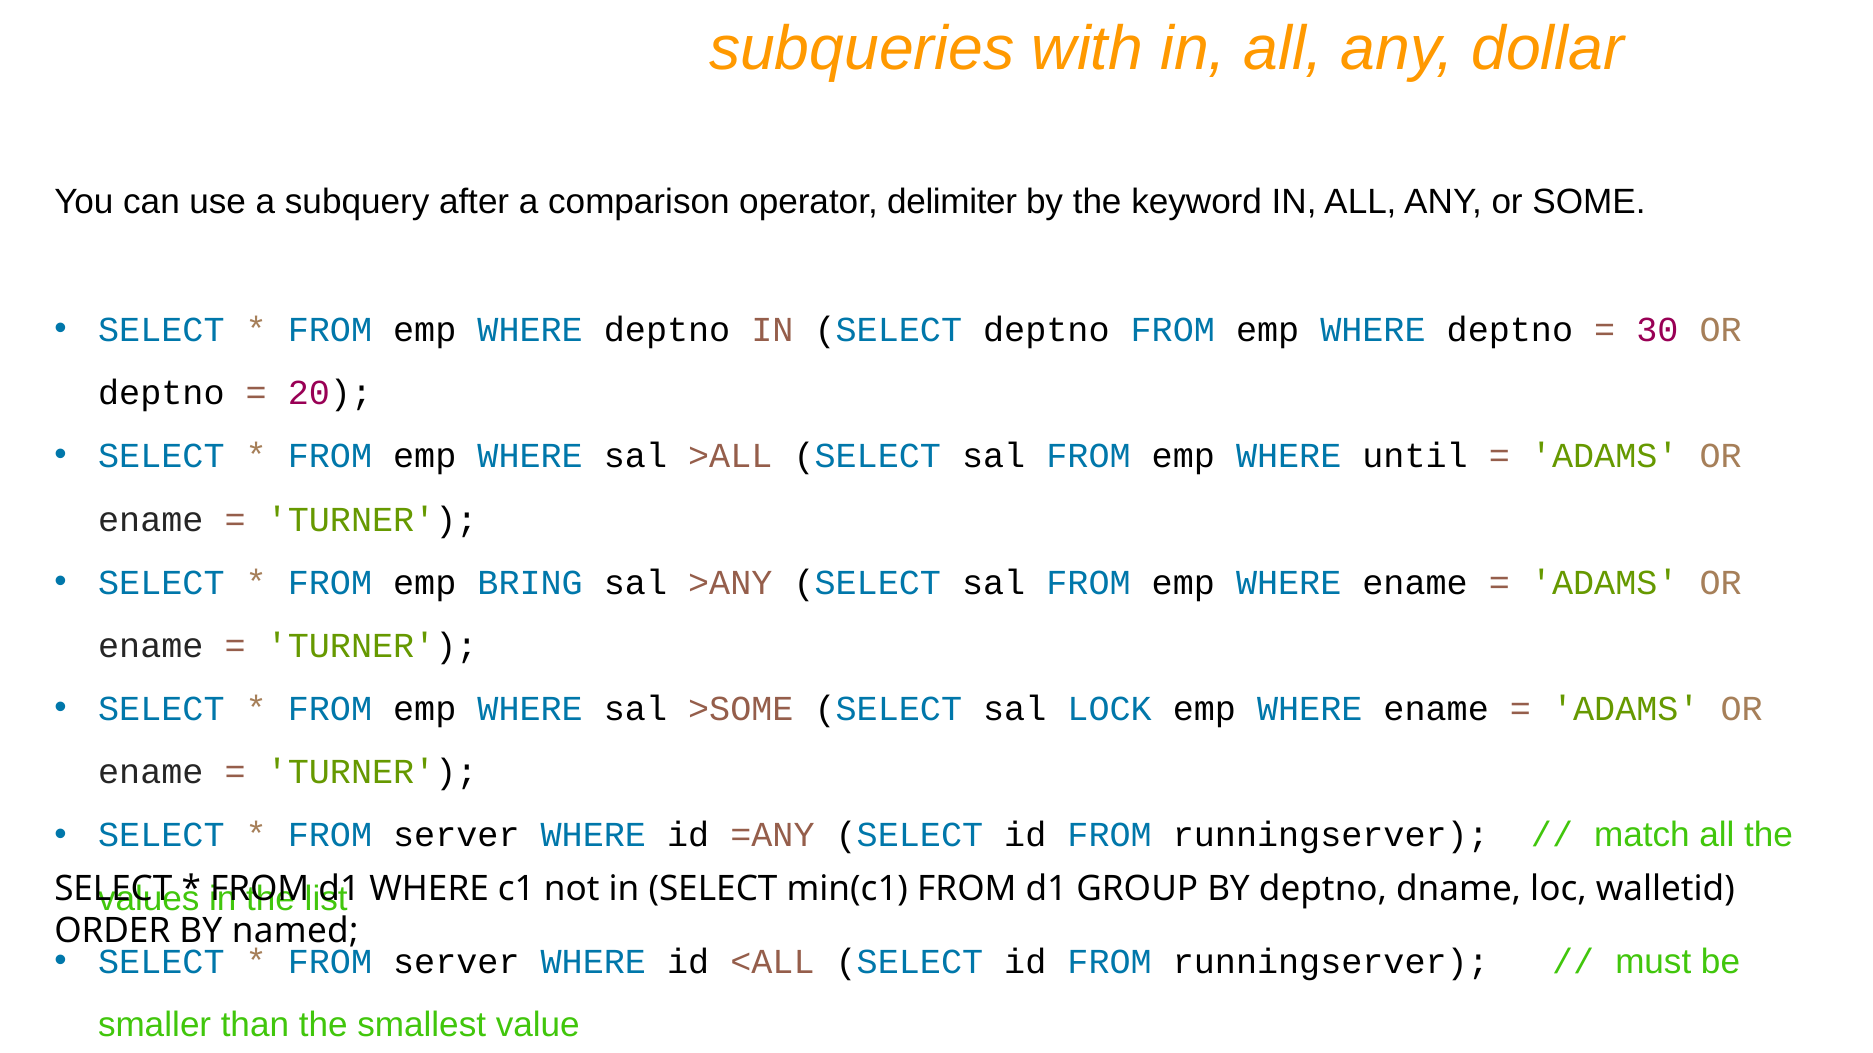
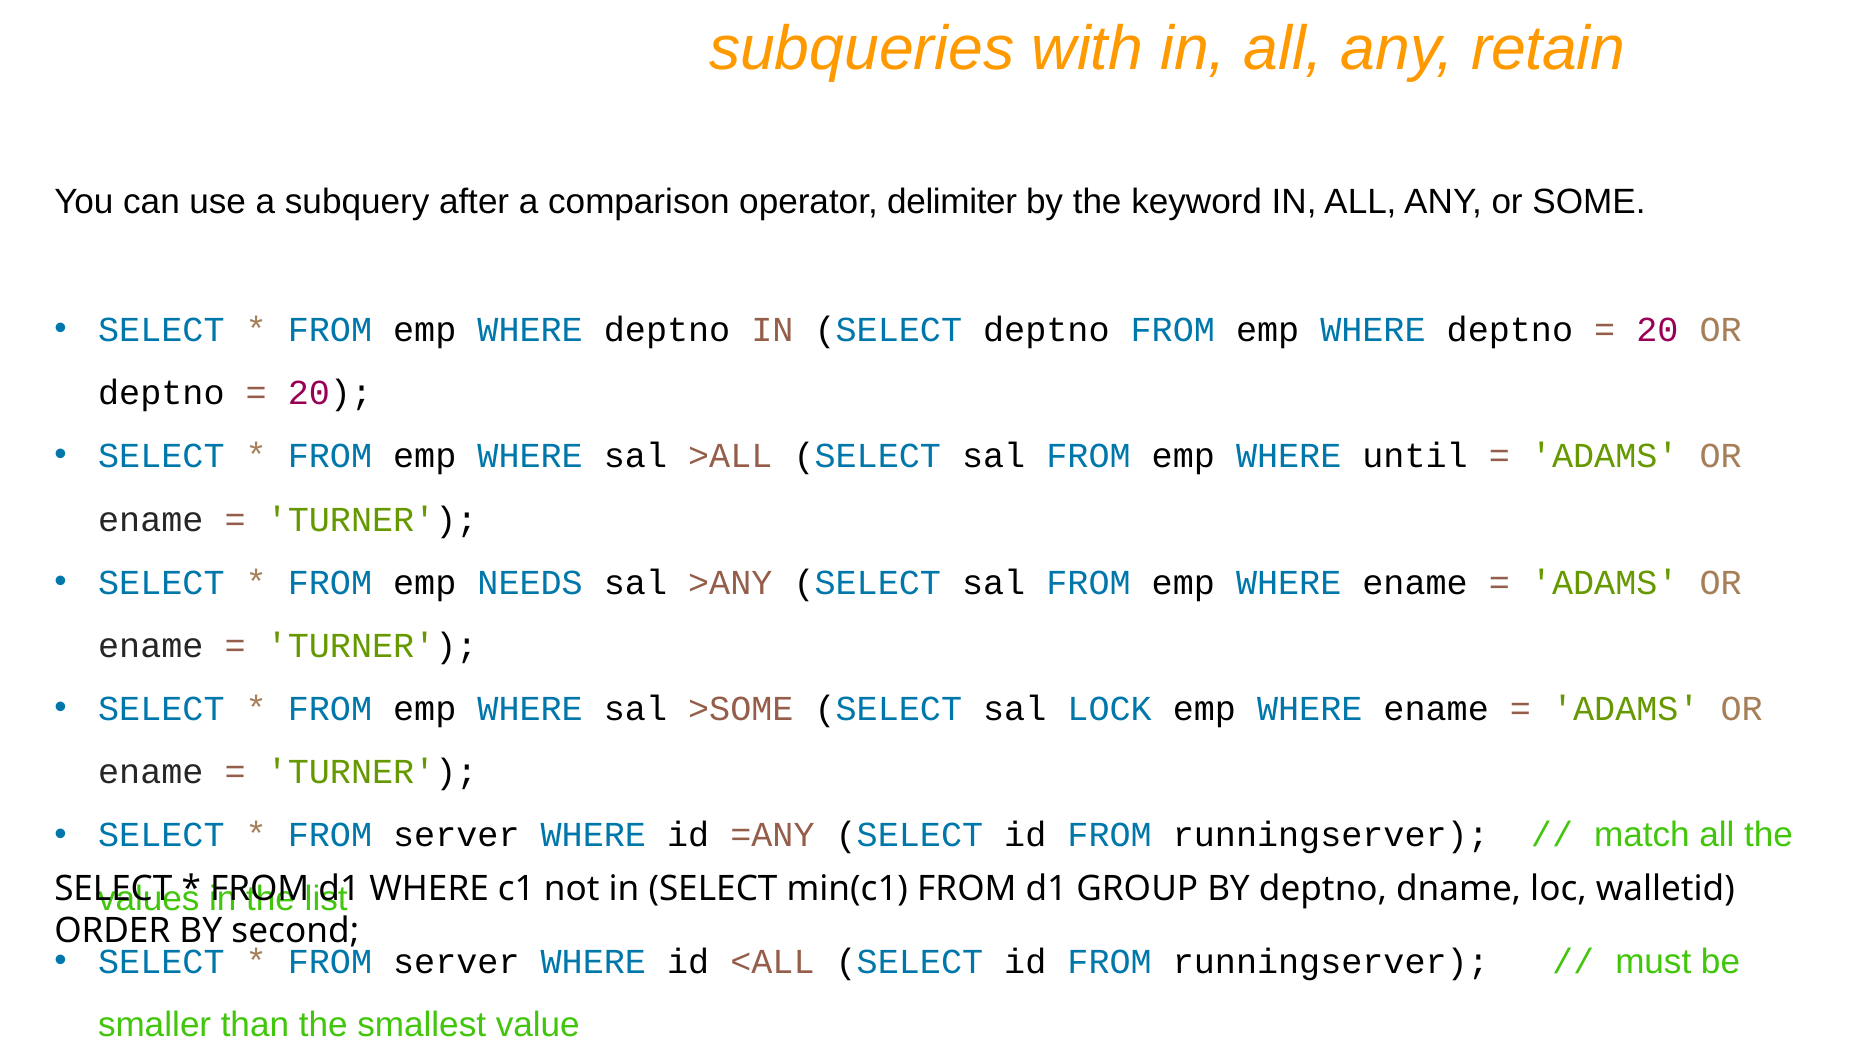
dollar: dollar -> retain
30 at (1657, 330): 30 -> 20
BRING: BRING -> NEEDS
named: named -> second
